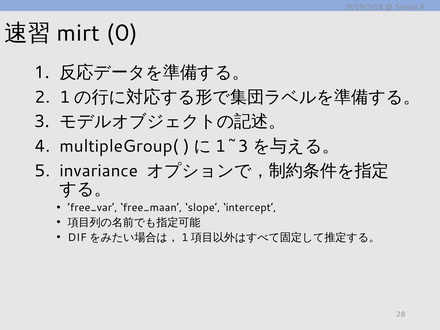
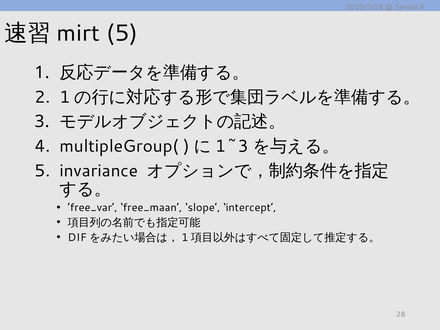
0 at (122, 33): 0 -> 5
